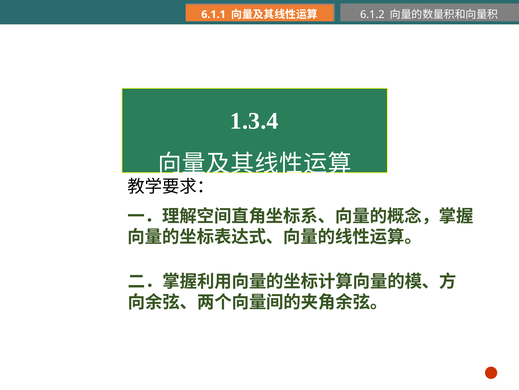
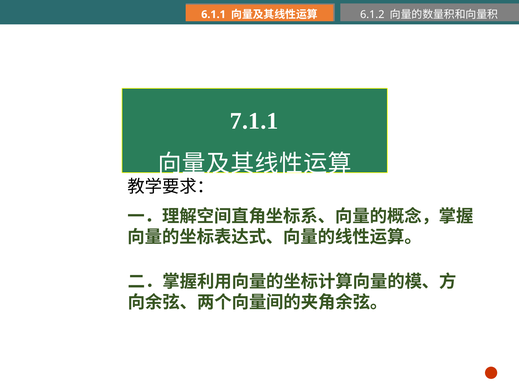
1.3.4: 1.3.4 -> 7.1.1
